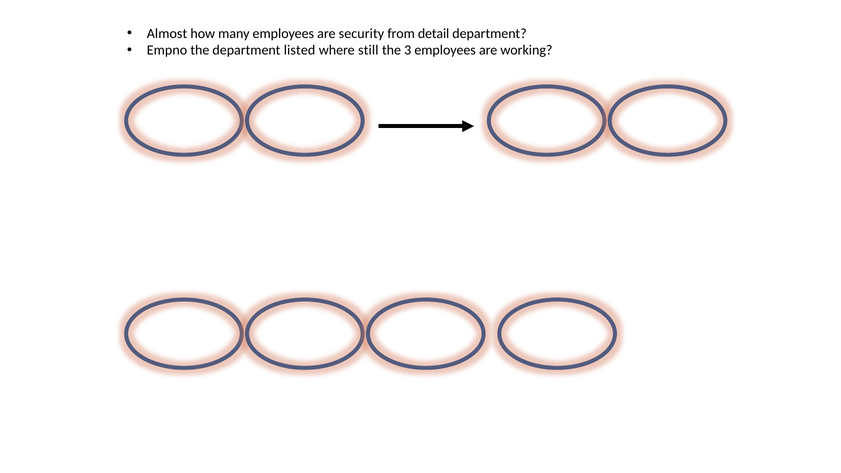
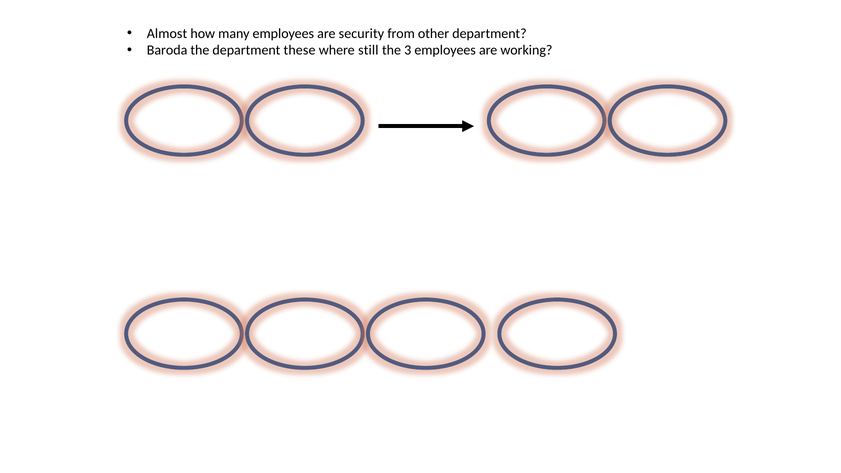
detail: detail -> other
Empno: Empno -> Baroda
listed: listed -> these
